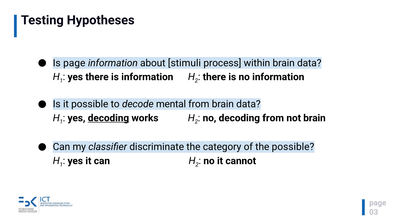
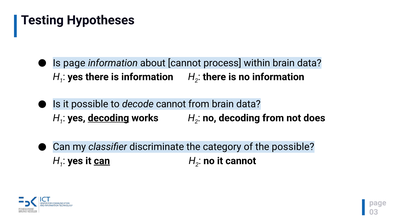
about stimuli: stimuli -> cannot
decode mental: mental -> cannot
not brain: brain -> does
can at (102, 161) underline: none -> present
